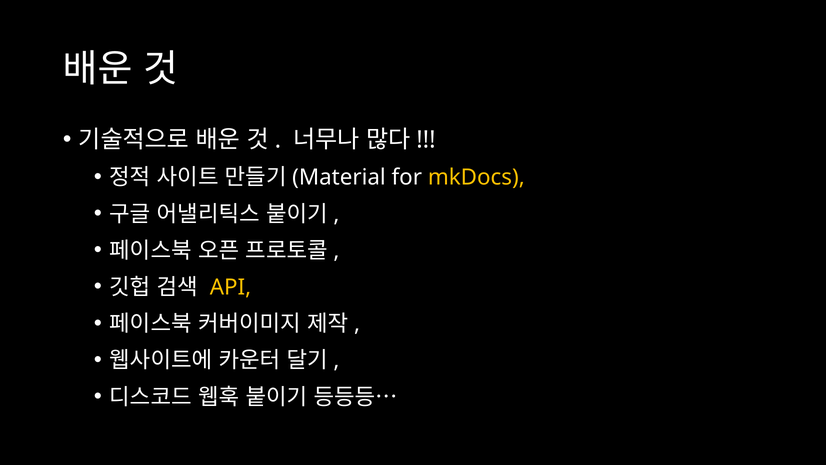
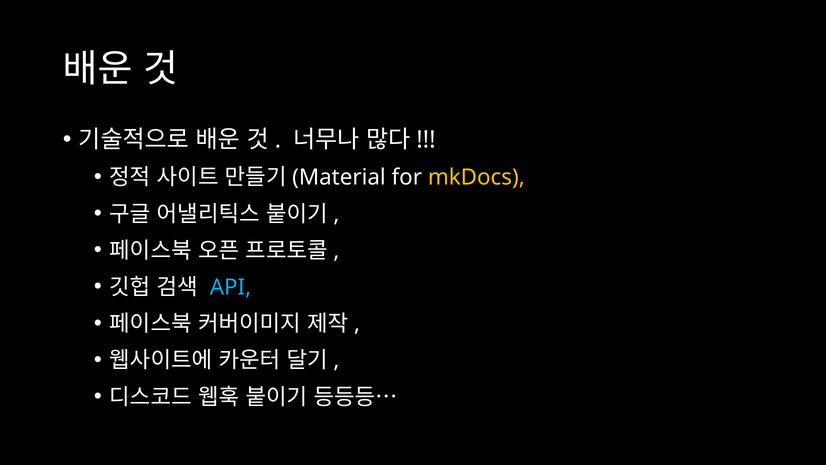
API colour: yellow -> light blue
